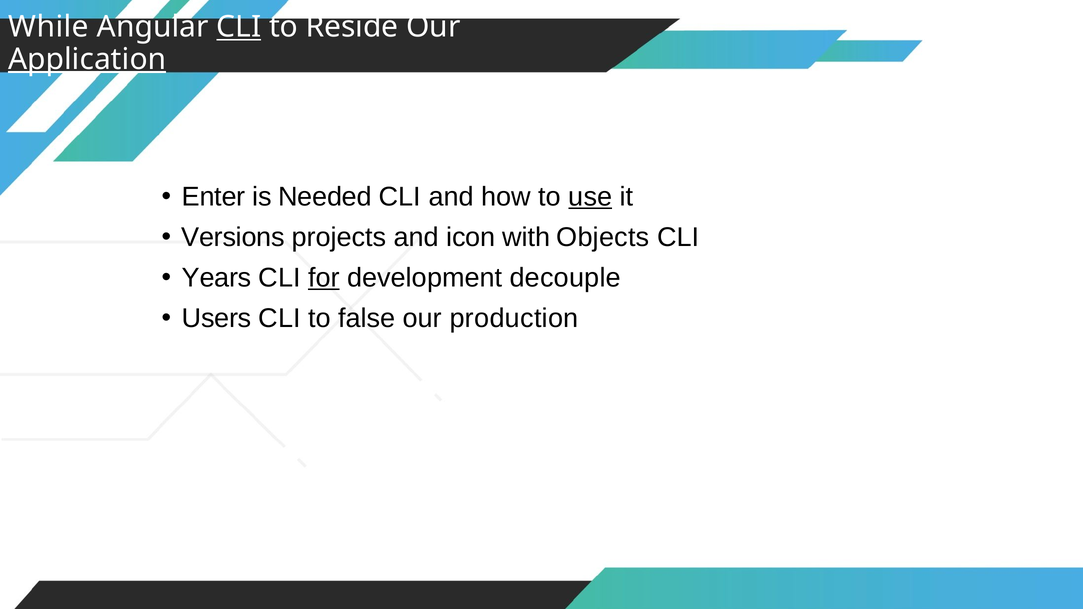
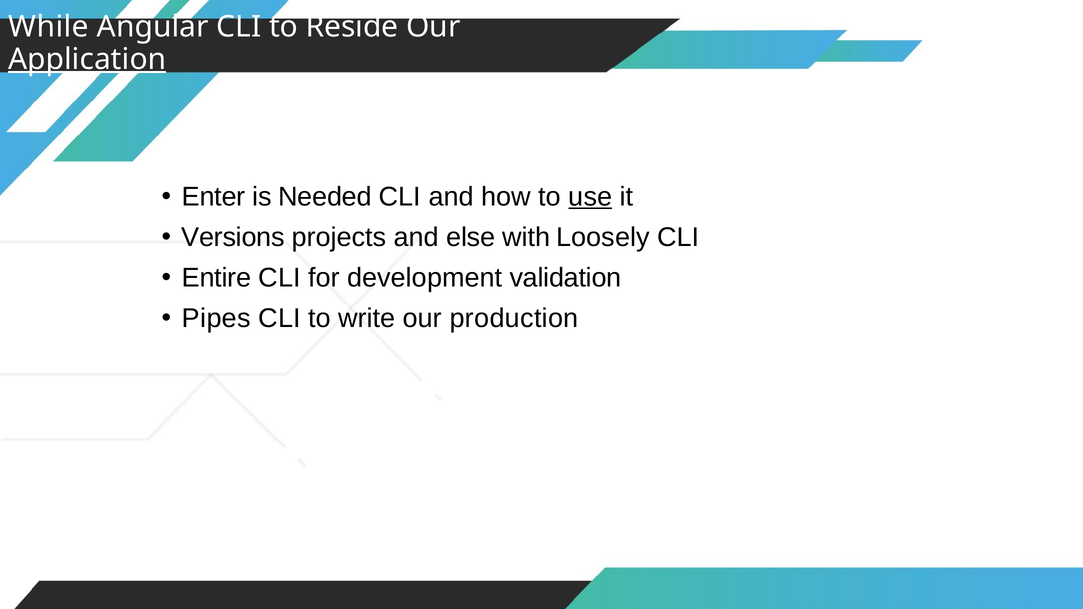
CLI at (239, 27) underline: present -> none
icon: icon -> else
Objects: Objects -> Loosely
Years: Years -> Entire
for underline: present -> none
decouple: decouple -> validation
Users: Users -> Pipes
false: false -> write
